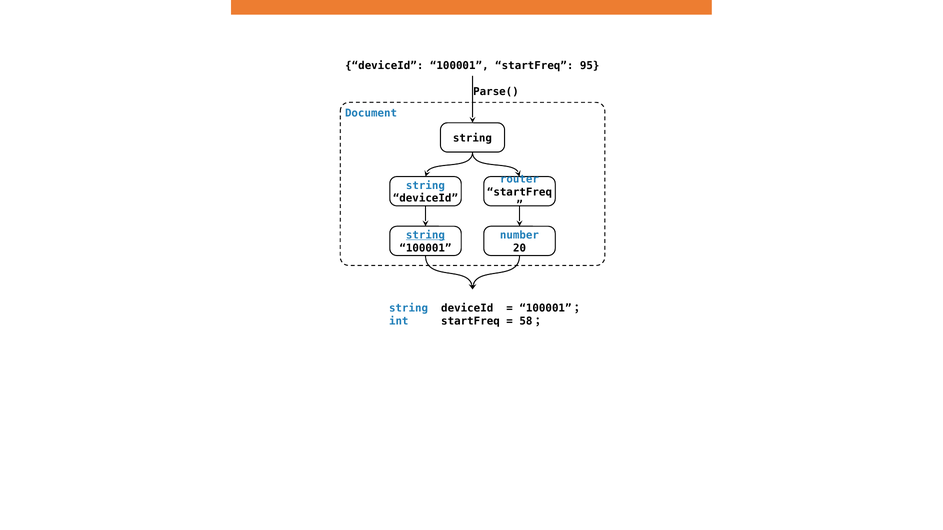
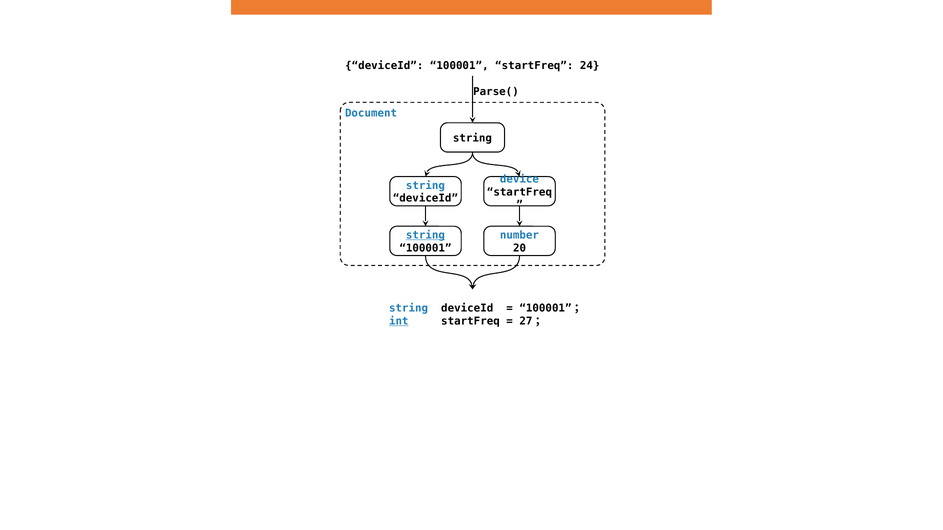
95: 95 -> 24
router: router -> device
int underline: none -> present
58: 58 -> 27
